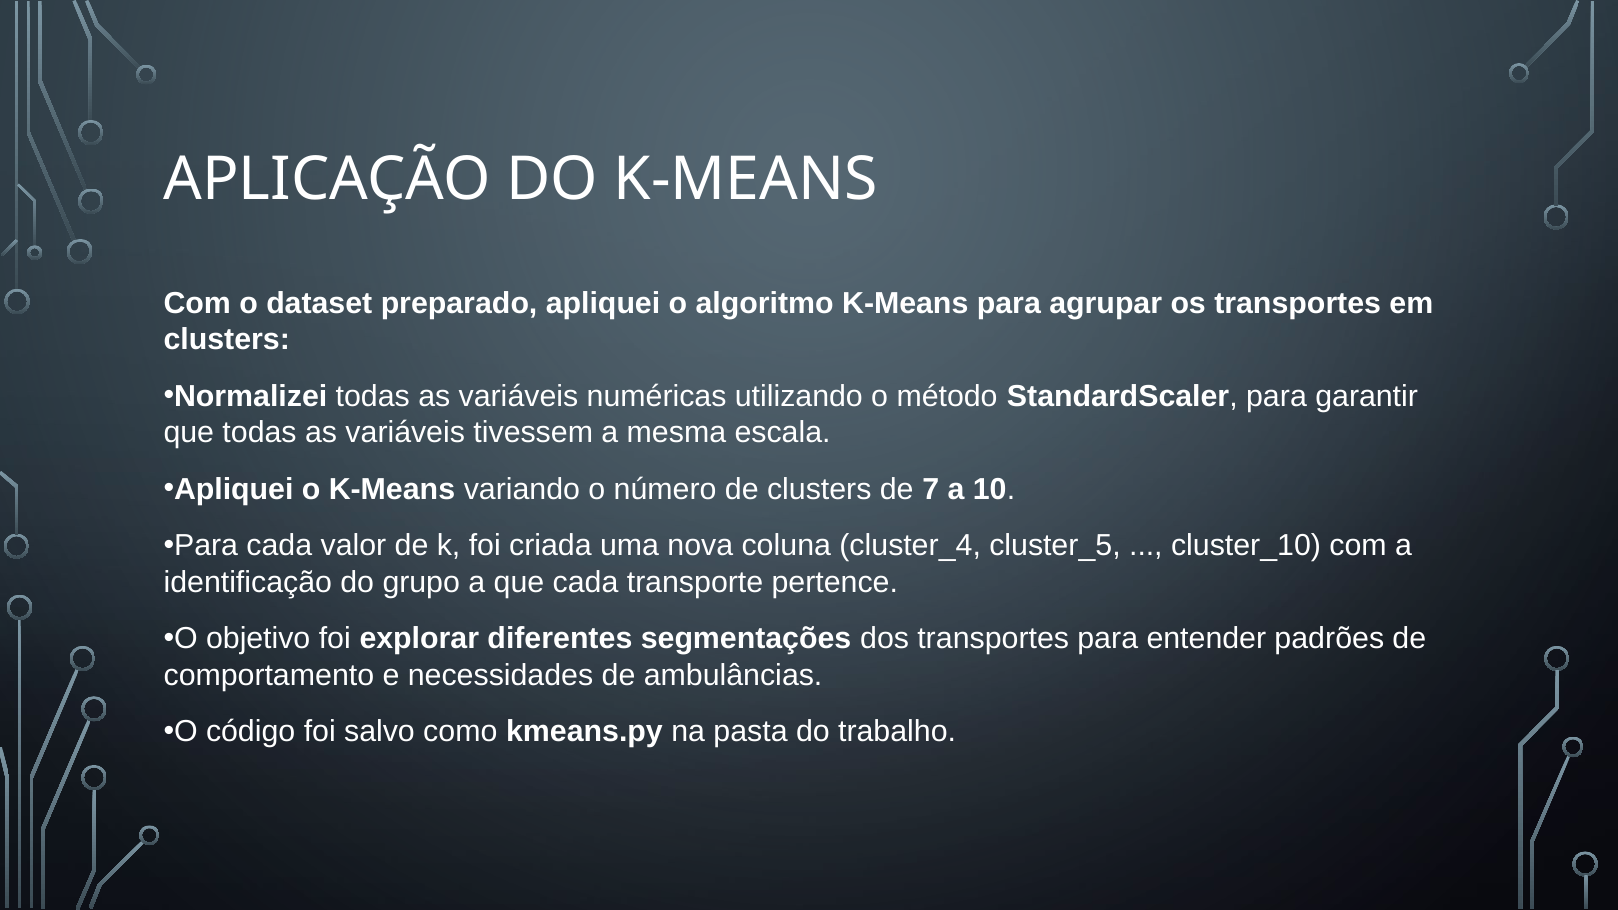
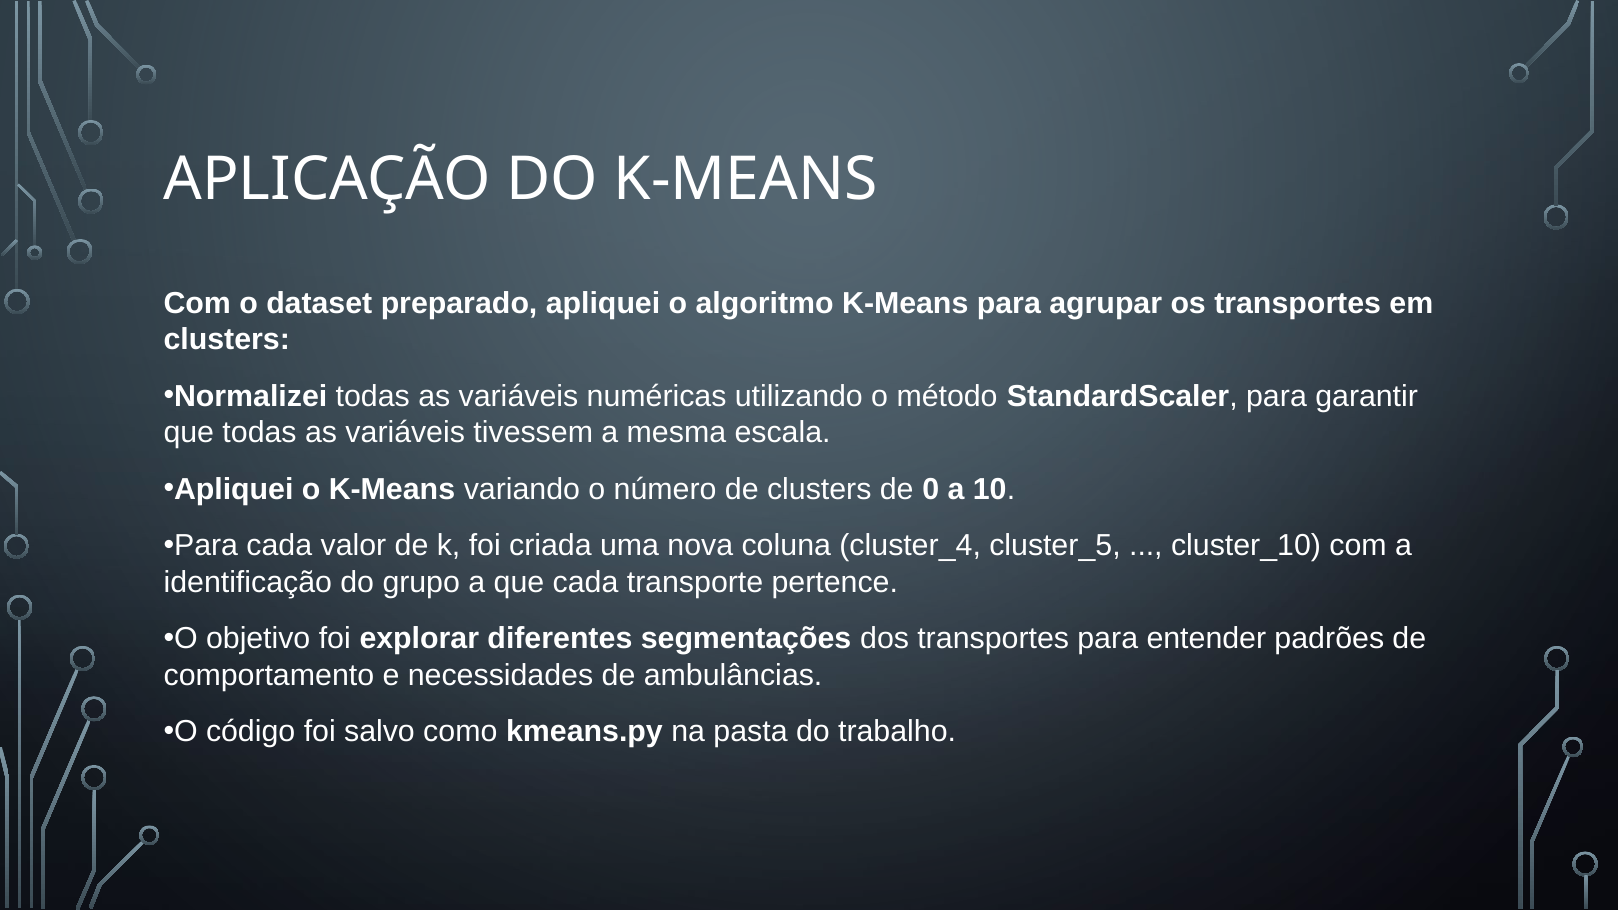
7: 7 -> 0
